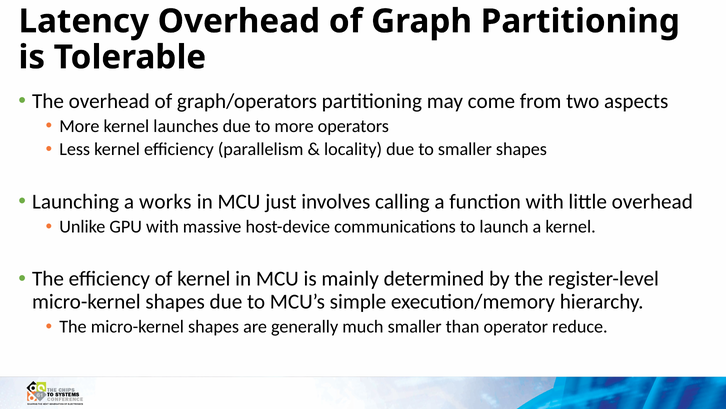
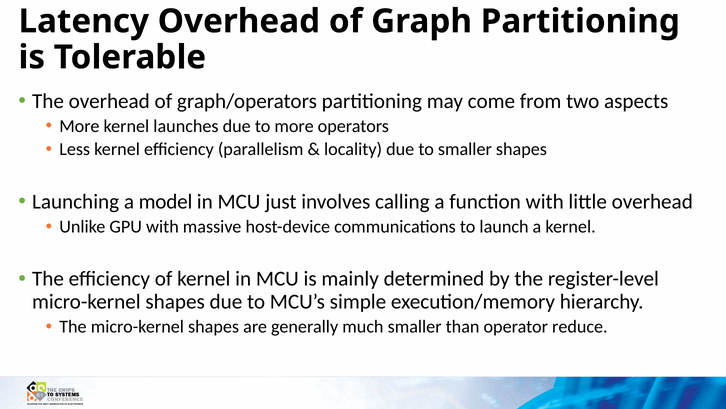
works: works -> model
